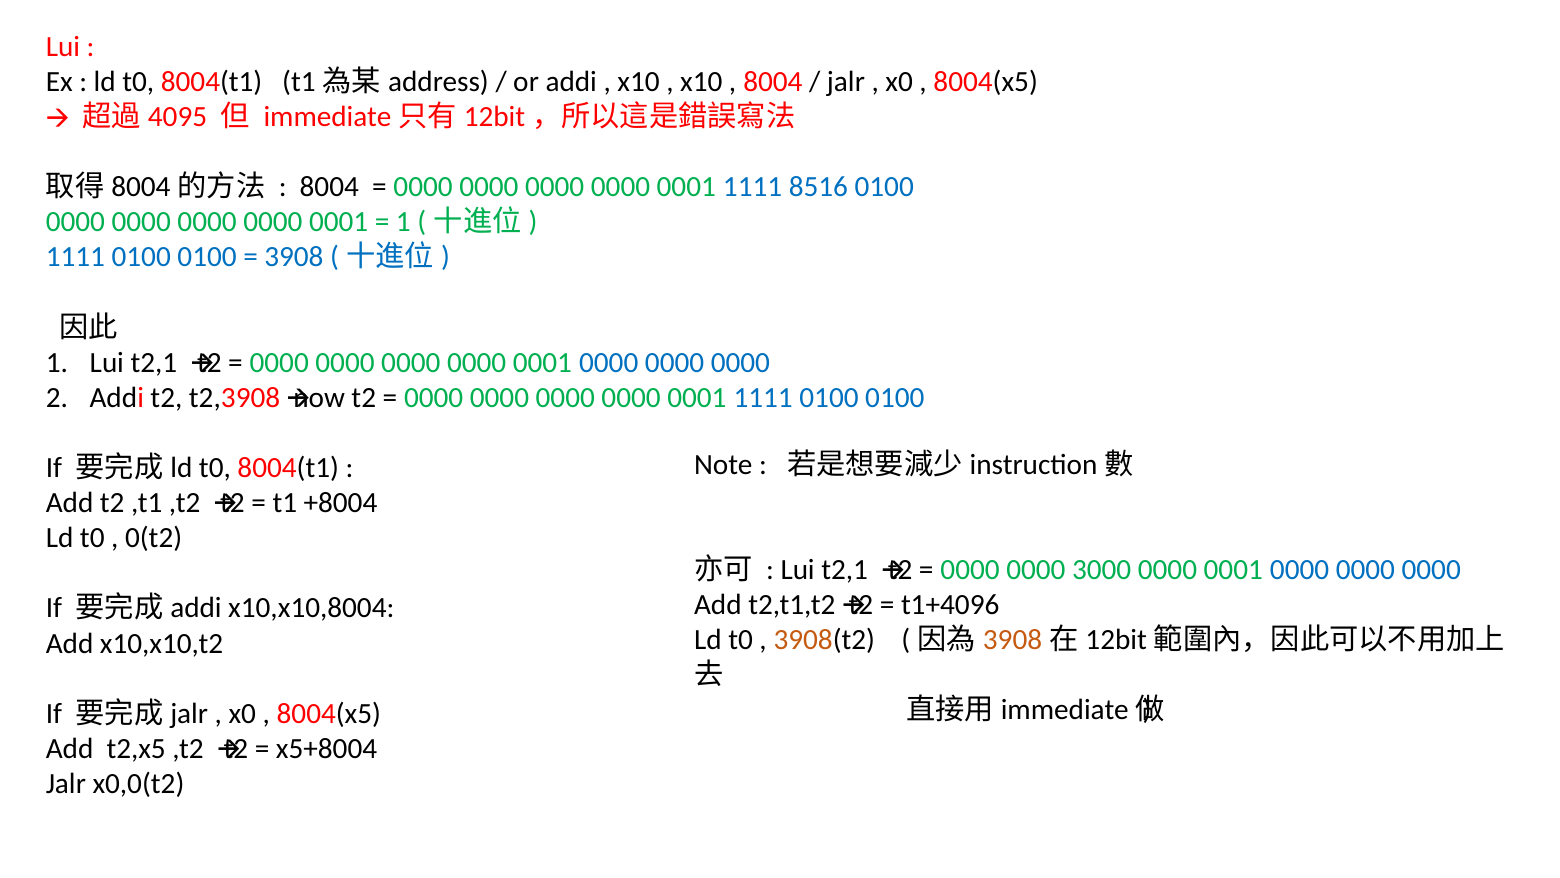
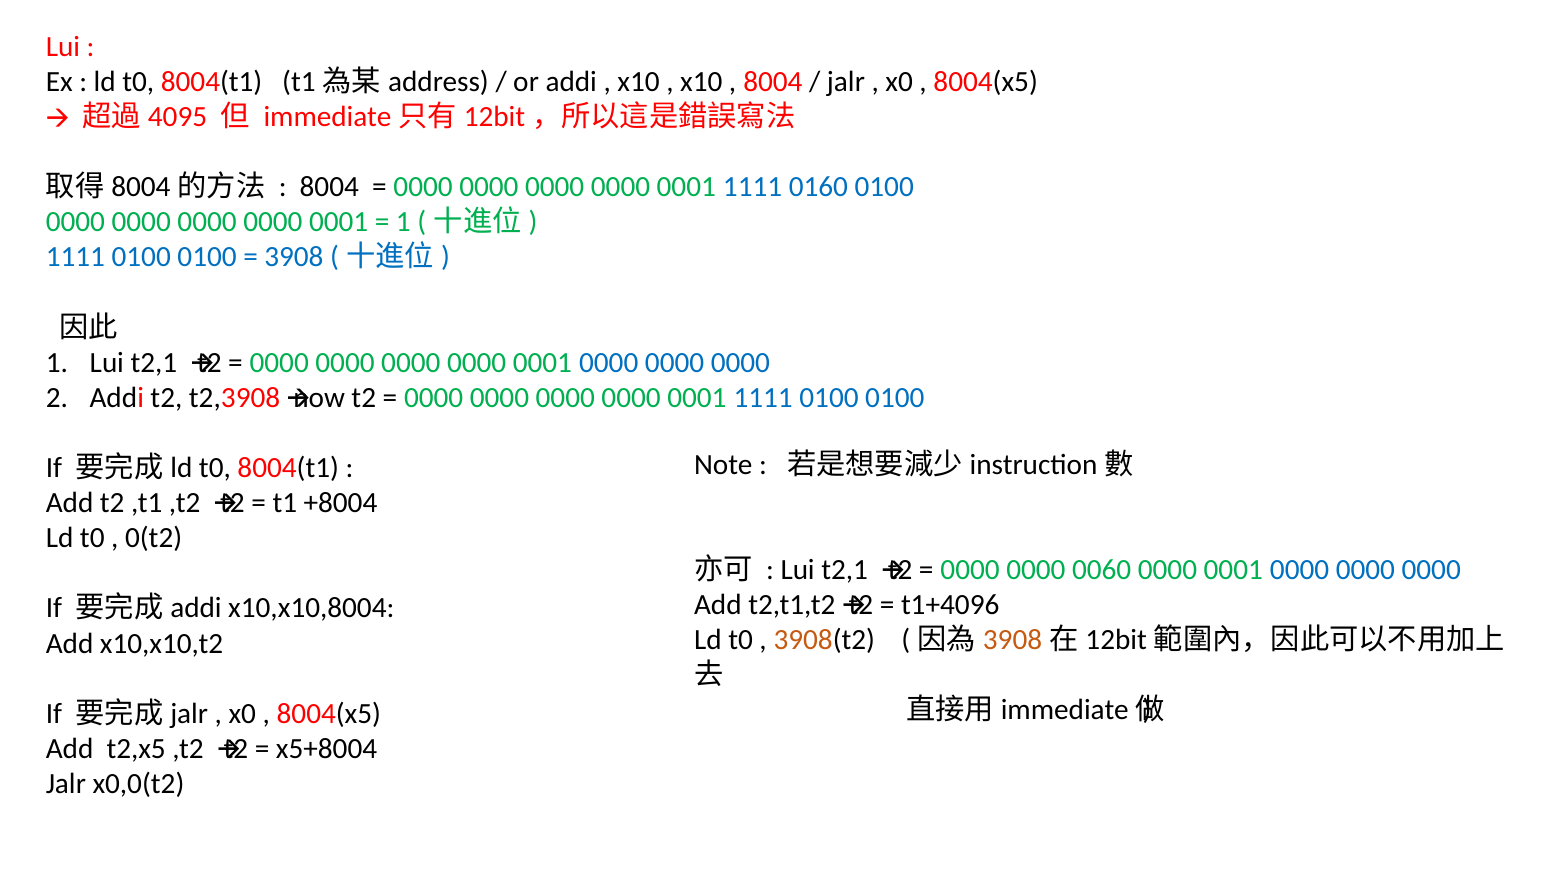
8516: 8516 -> 0160
3000: 3000 -> 0060
